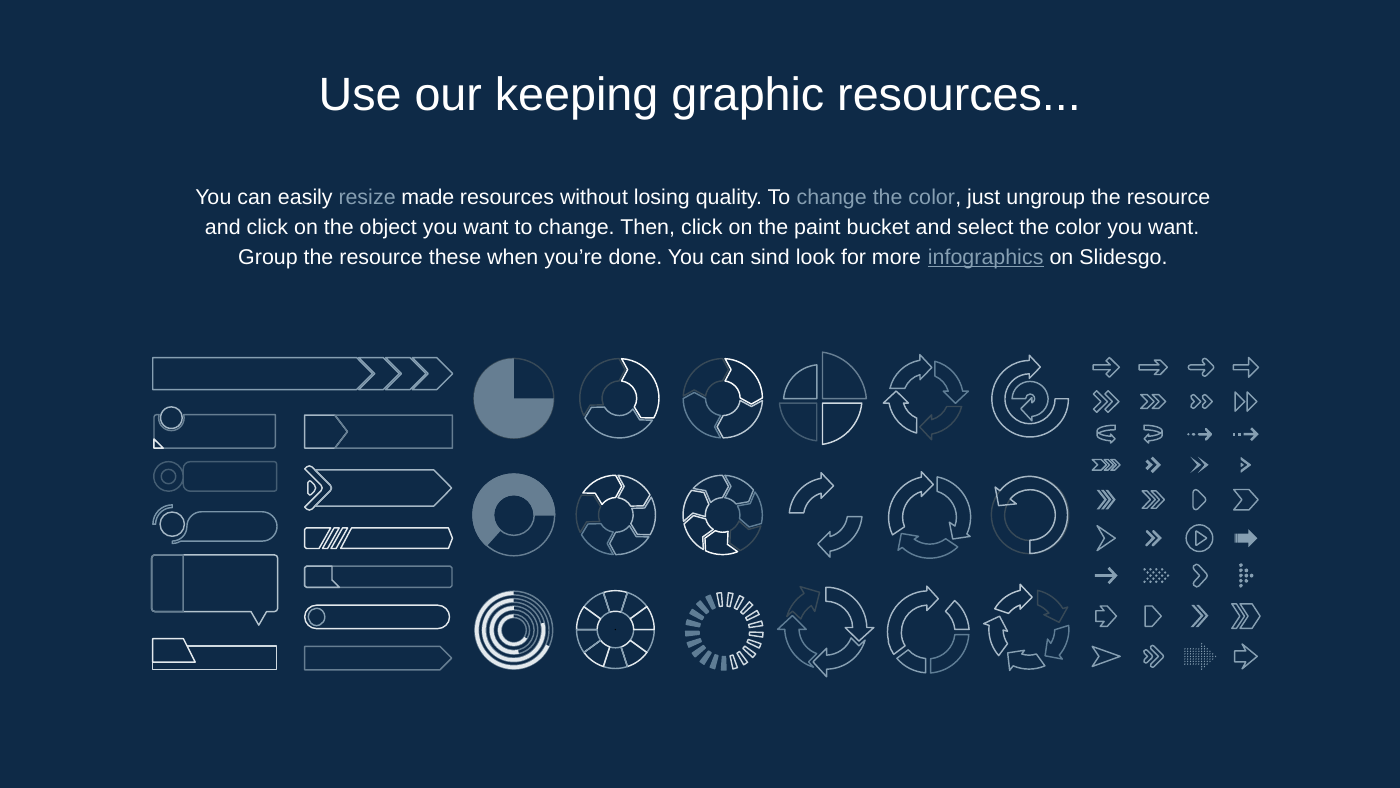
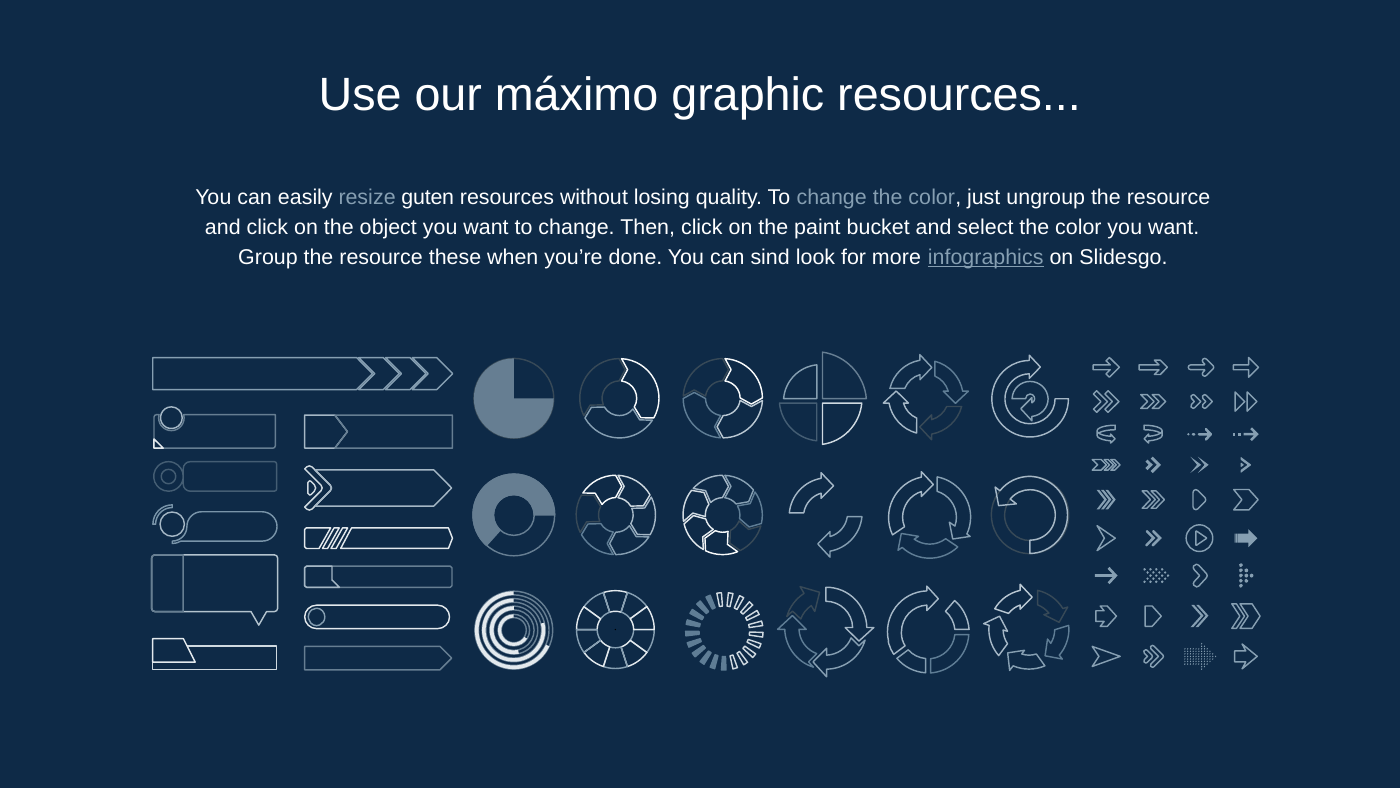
keeping: keeping -> máximo
made: made -> guten
